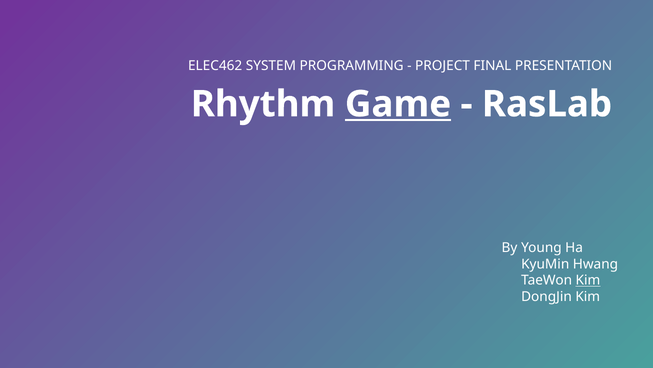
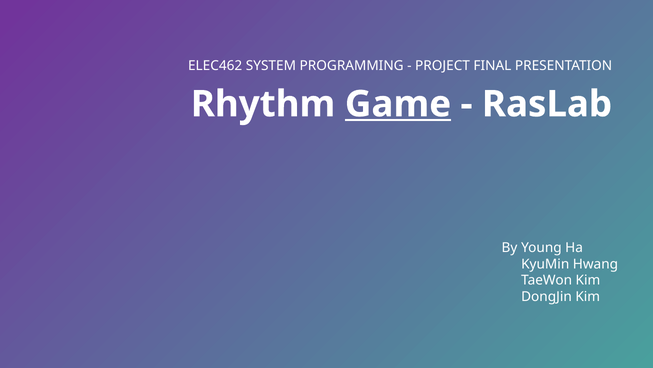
Kim at (588, 280) underline: present -> none
